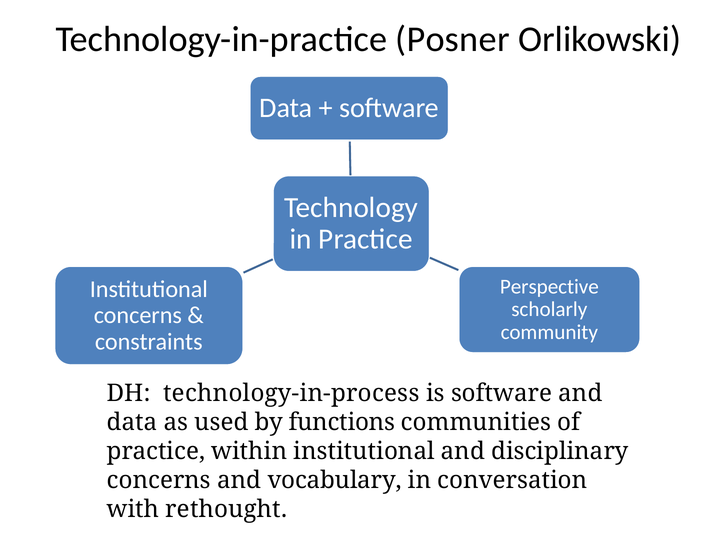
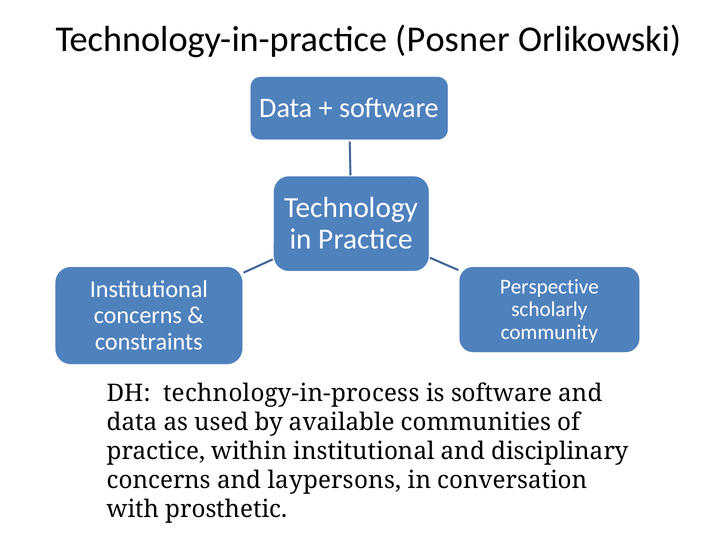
functions: functions -> available
vocabulary: vocabulary -> laypersons
rethought: rethought -> prosthetic
